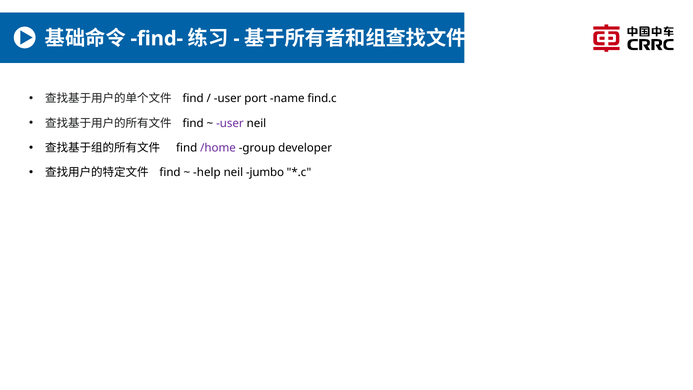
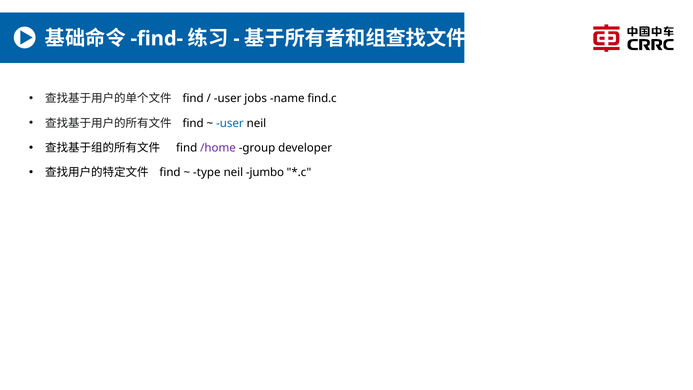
port: port -> jobs
user at (230, 123) colour: purple -> blue
help: help -> type
